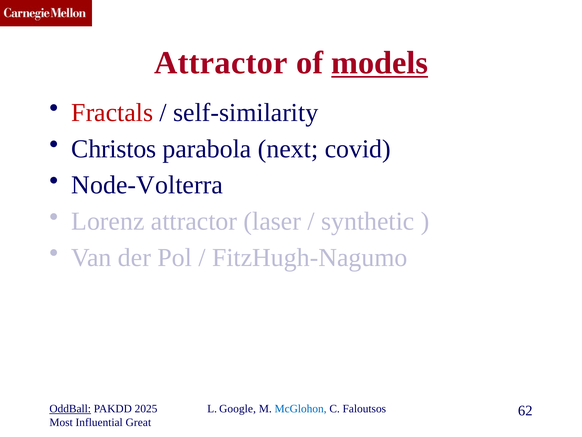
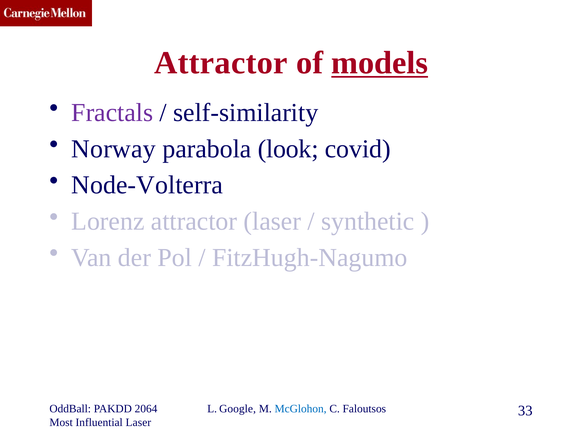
Fractals colour: red -> purple
Christos: Christos -> Norway
next: next -> look
OddBall underline: present -> none
2025: 2025 -> 2064
62: 62 -> 33
Influential Great: Great -> Laser
